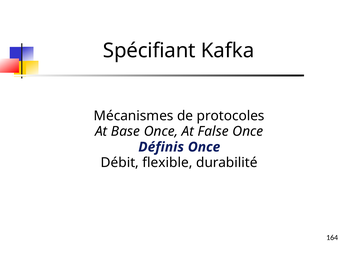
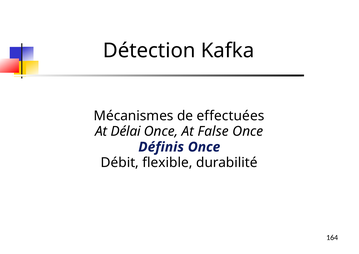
Spécifiant: Spécifiant -> Détection
protocoles: protocoles -> effectuées
Base: Base -> Délai
